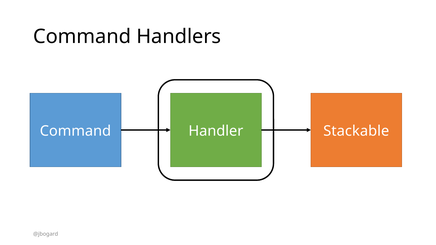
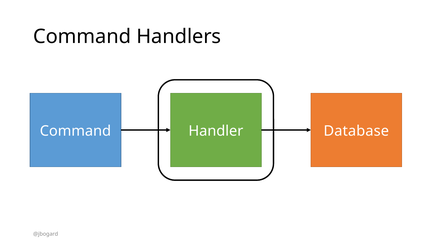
Stackable: Stackable -> Database
